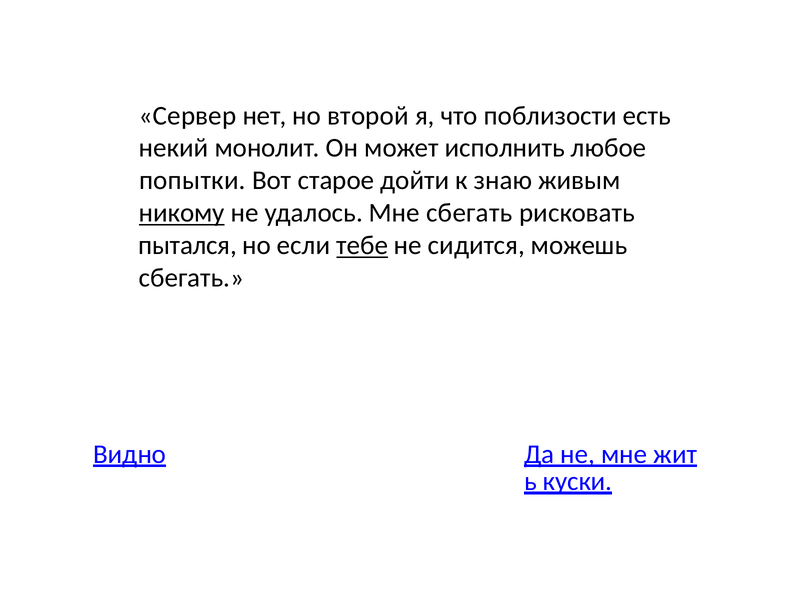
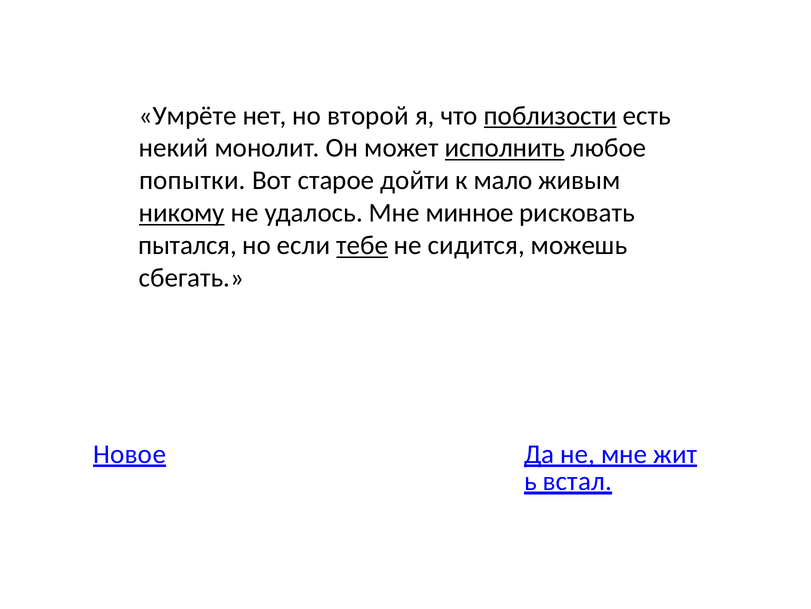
Сервер: Сервер -> Умрёте
поблизости underline: none -> present
исполнить underline: none -> present
знаю: знаю -> мало
Мне сбегать: сбегать -> минное
Видно: Видно -> Новое
куски: куски -> встал
